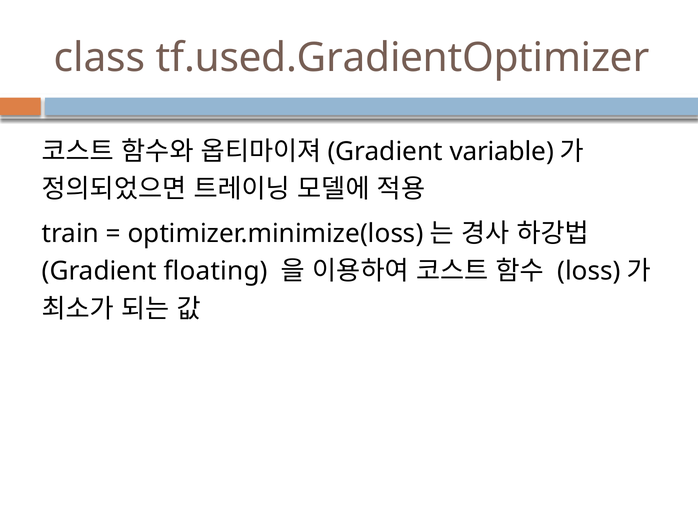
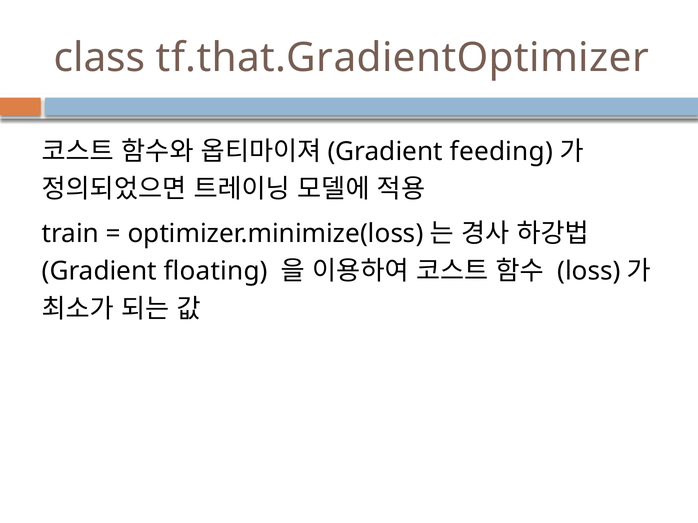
tf.used.GradientOptimizer: tf.used.GradientOptimizer -> tf.that.GradientOptimizer
variable: variable -> feeding
